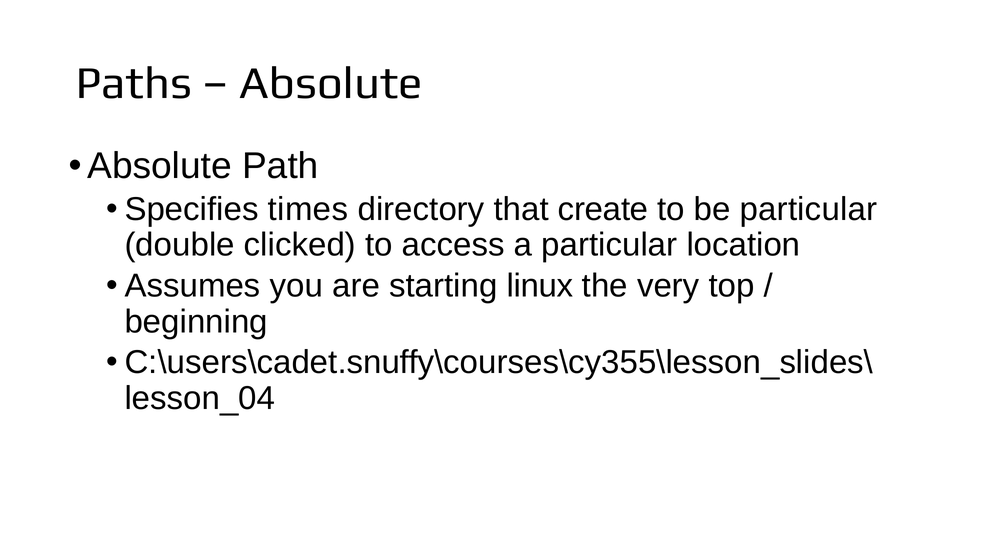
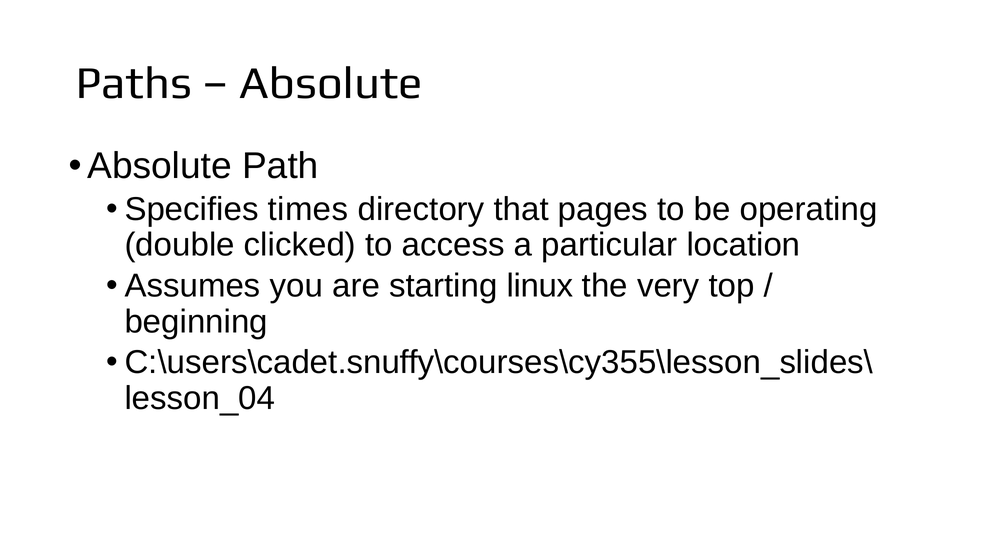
create: create -> pages
be particular: particular -> operating
